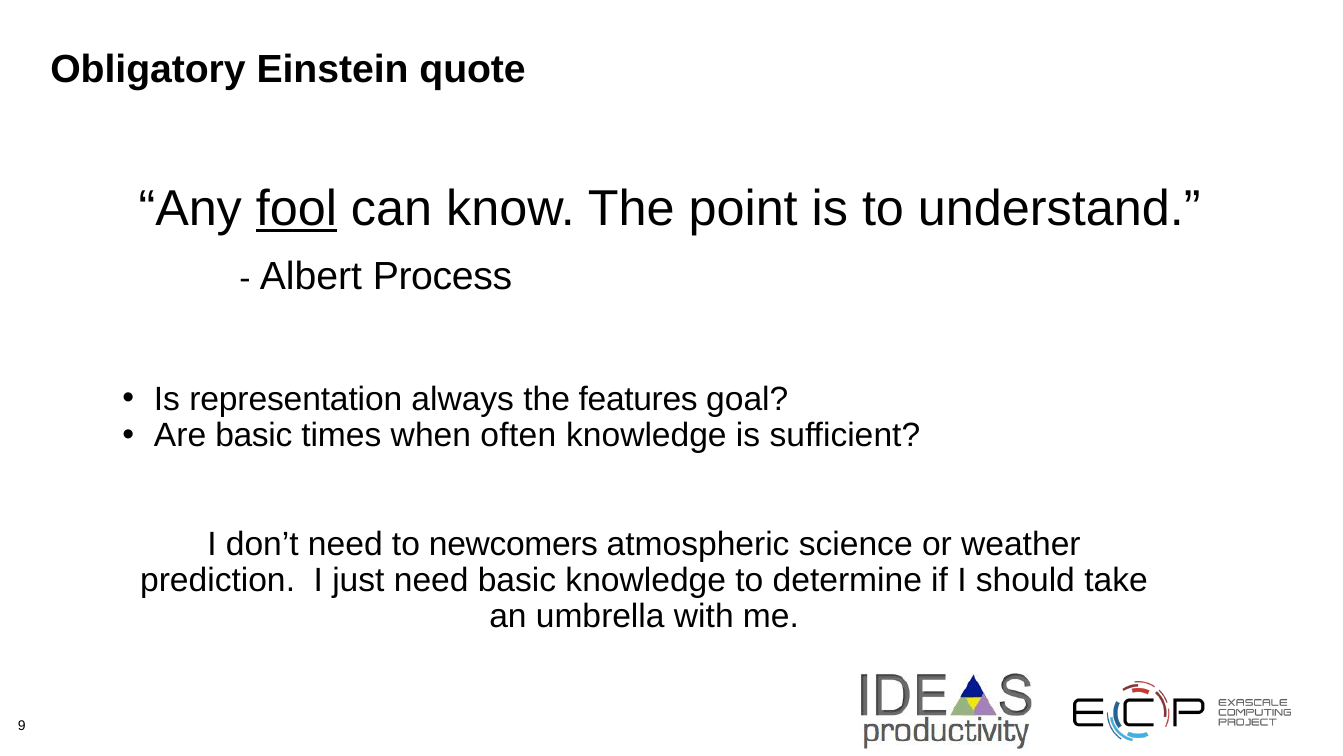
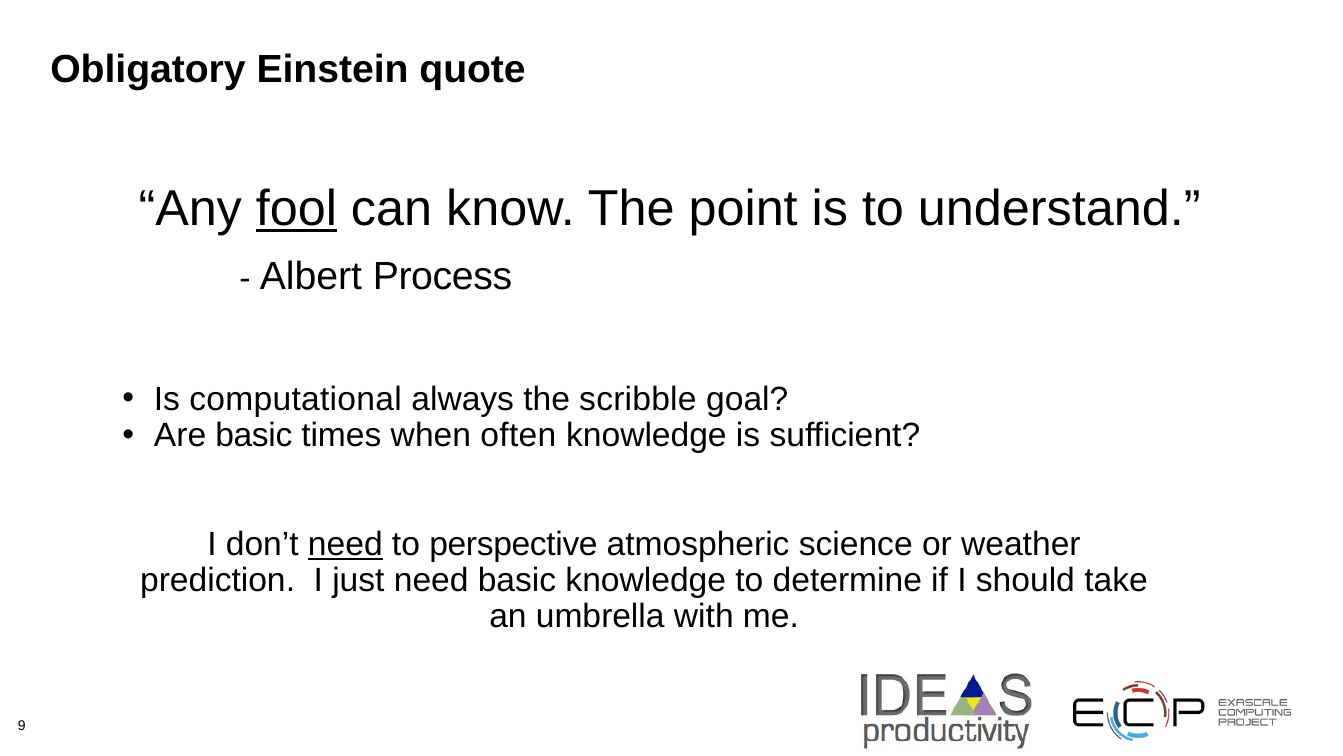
representation: representation -> computational
features: features -> scribble
need at (345, 544) underline: none -> present
newcomers: newcomers -> perspective
